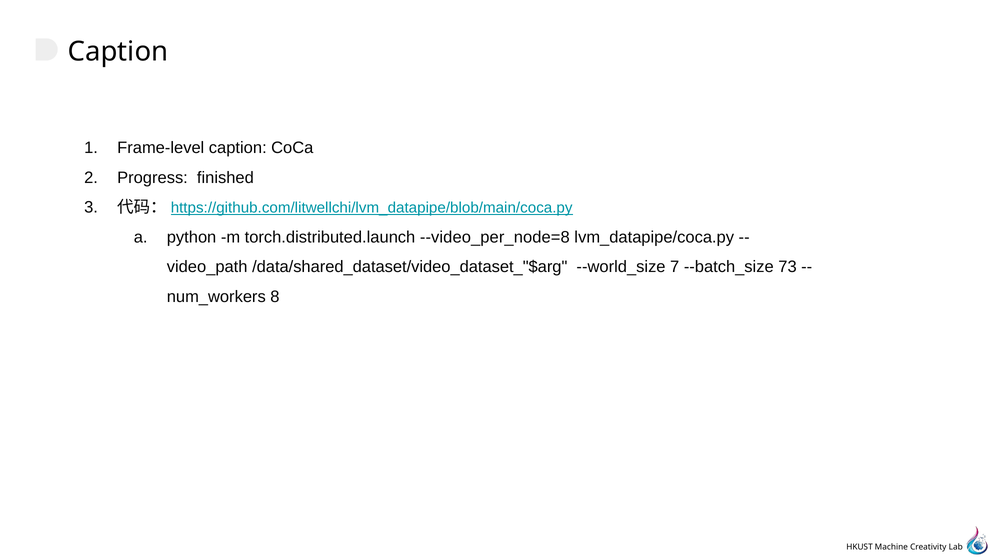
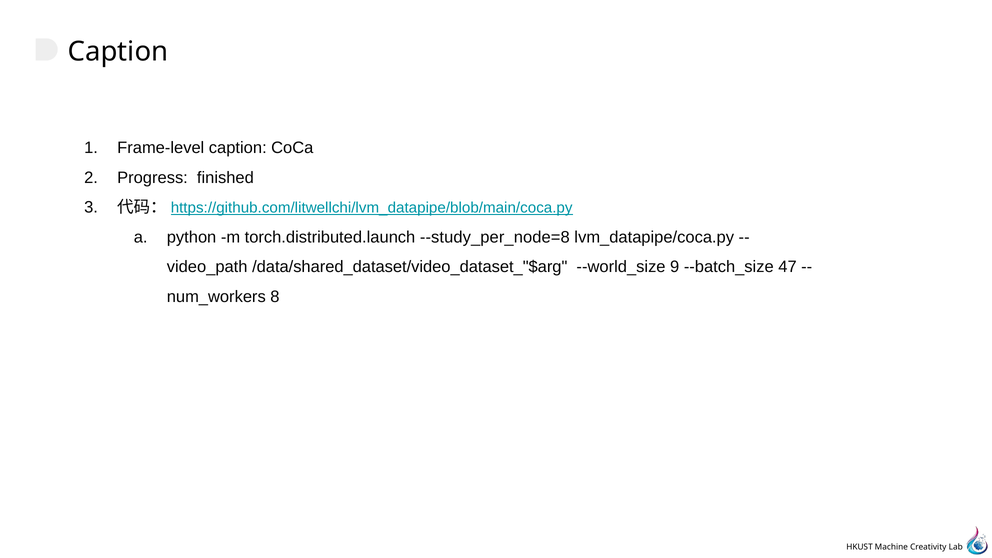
--video_per_node=8: --video_per_node=8 -> --study_per_node=8
7: 7 -> 9
73: 73 -> 47
